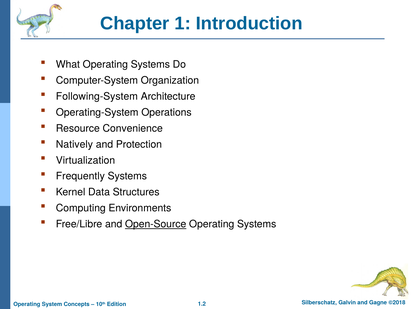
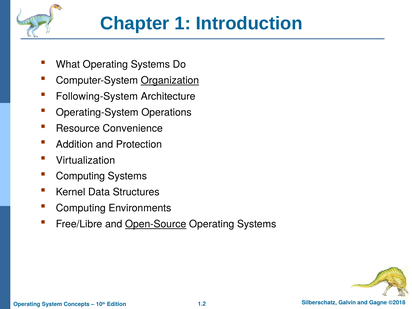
Organization underline: none -> present
Natively: Natively -> Addition
Frequently at (80, 176): Frequently -> Computing
